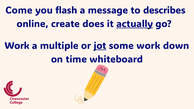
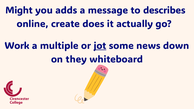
Come: Come -> Might
flash: flash -> adds
actually underline: present -> none
some work: work -> news
time: time -> they
